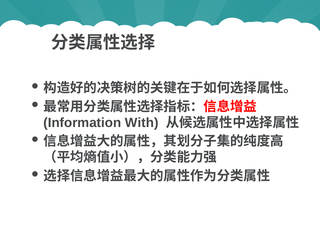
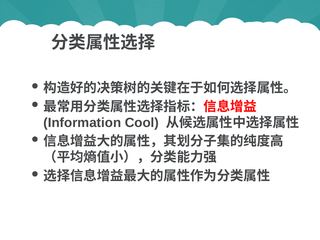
With: With -> Cool
